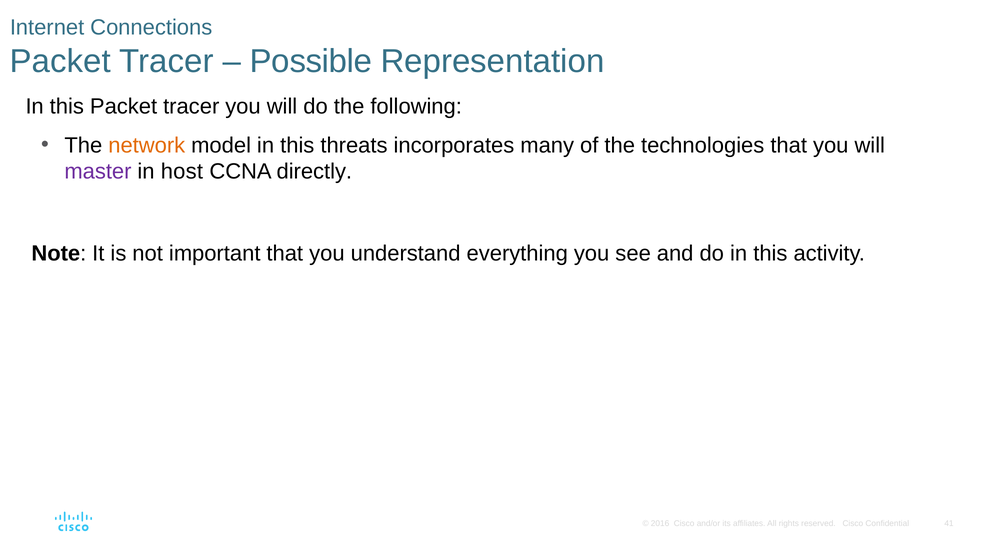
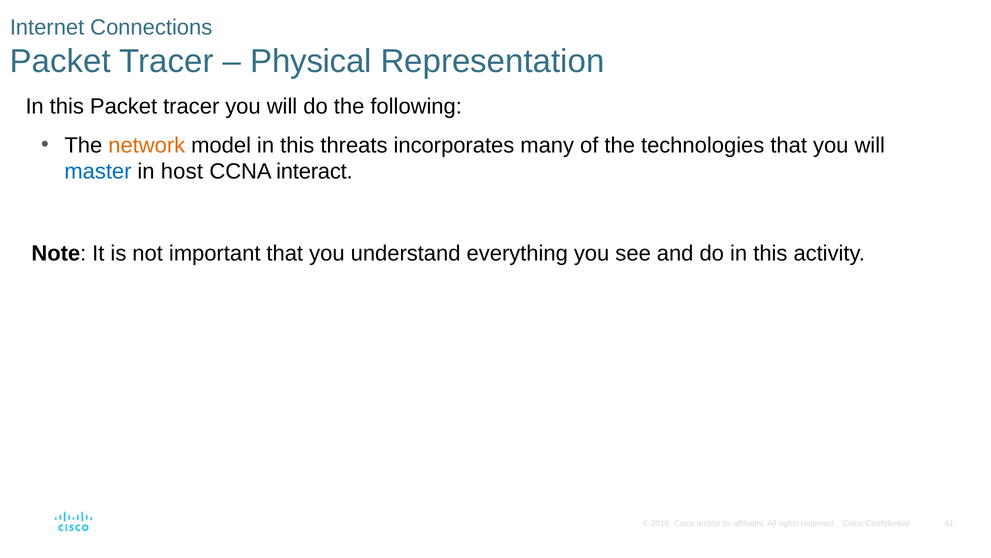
Possible: Possible -> Physical
master colour: purple -> blue
directly: directly -> interact
